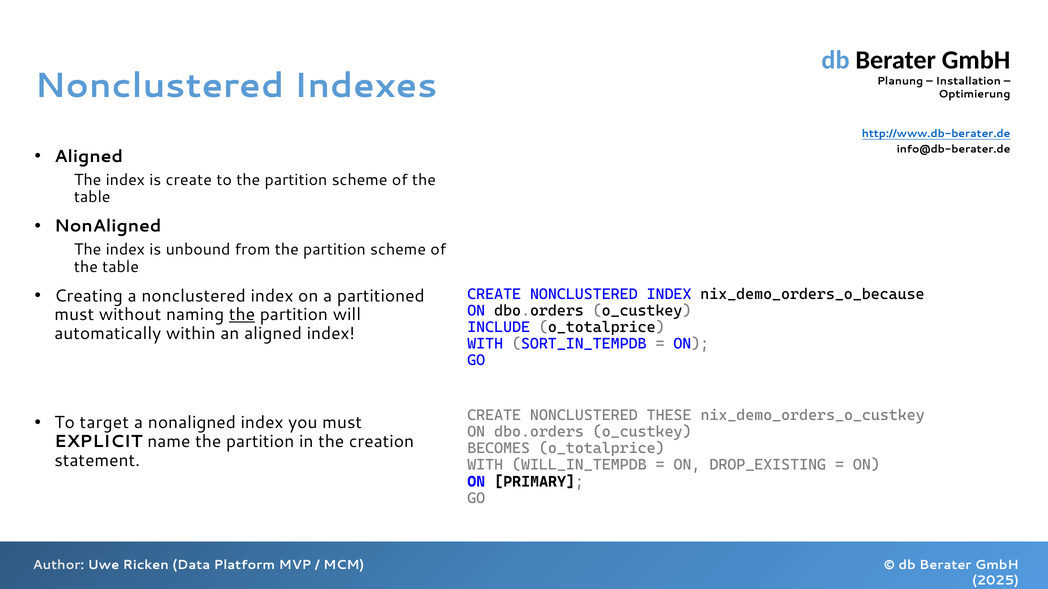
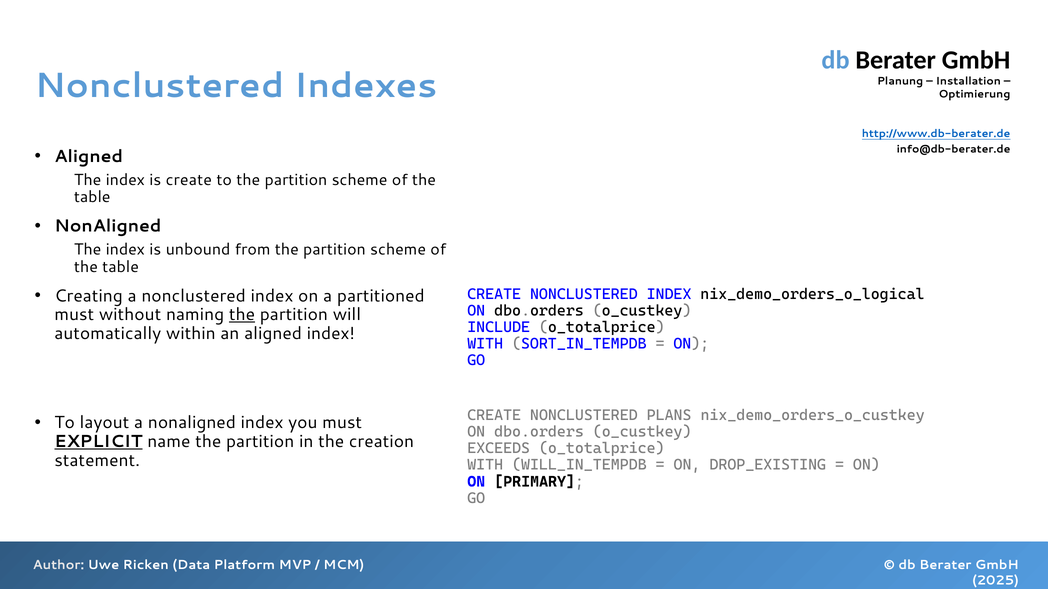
nix_demo_orders_o_because: nix_demo_orders_o_because -> nix_demo_orders_o_logical
THESE: THESE -> PLANS
target: target -> layout
EXPLICIT underline: none -> present
BECOMES: BECOMES -> EXCEEDS
